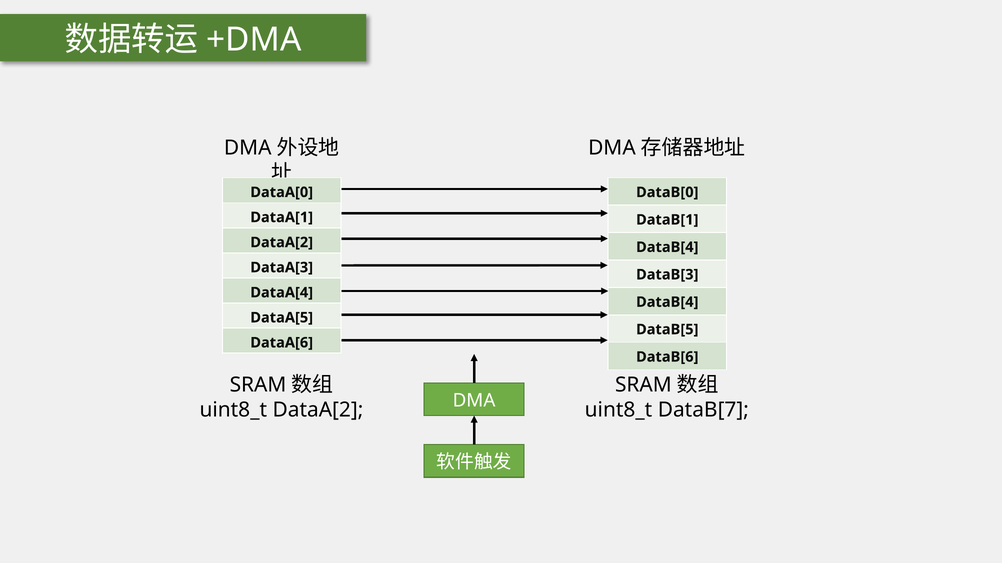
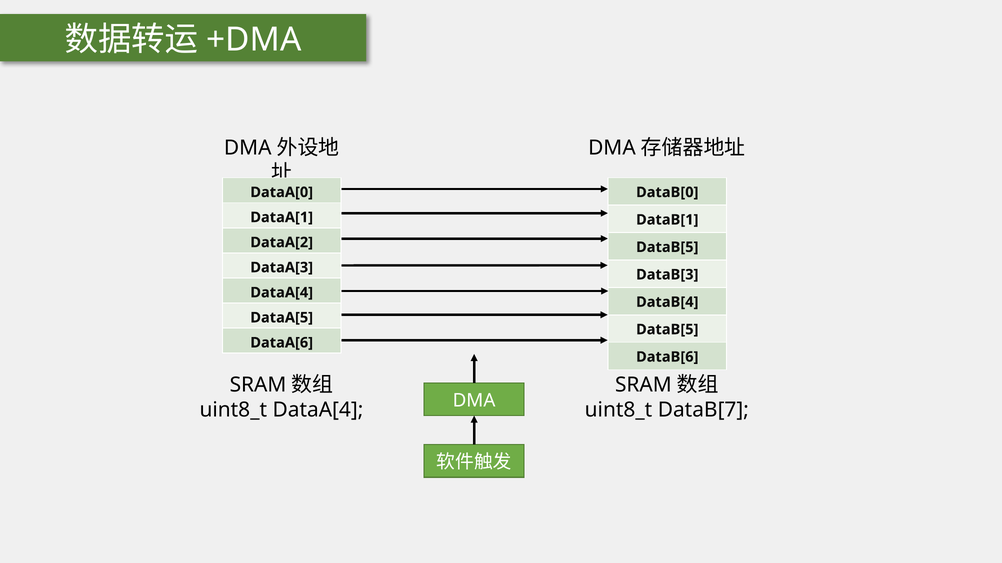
DataB[4 at (667, 247): DataB[4 -> DataB[5
uint8_t DataA[2: DataA[2 -> DataA[4
